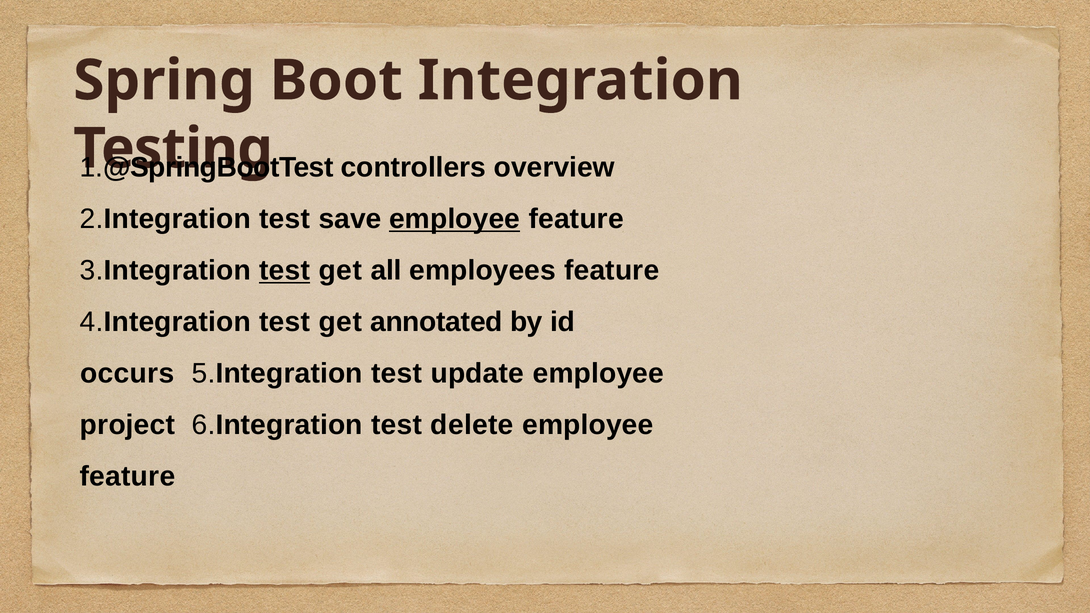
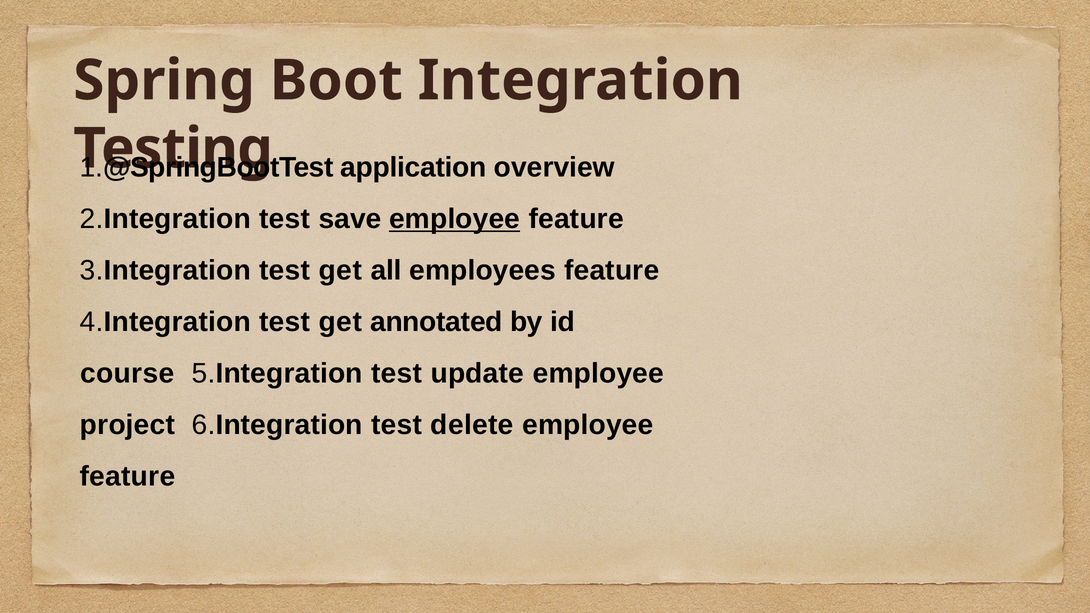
controllers: controllers -> application
test at (285, 271) underline: present -> none
occurs: occurs -> course
